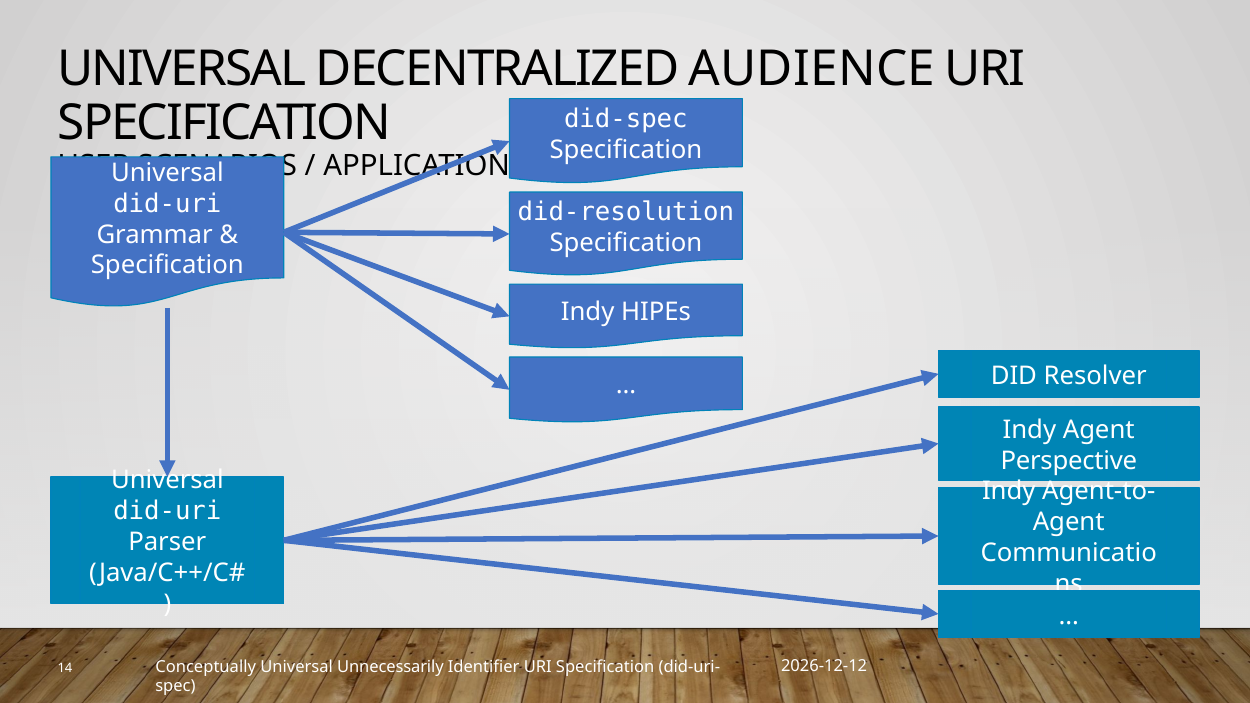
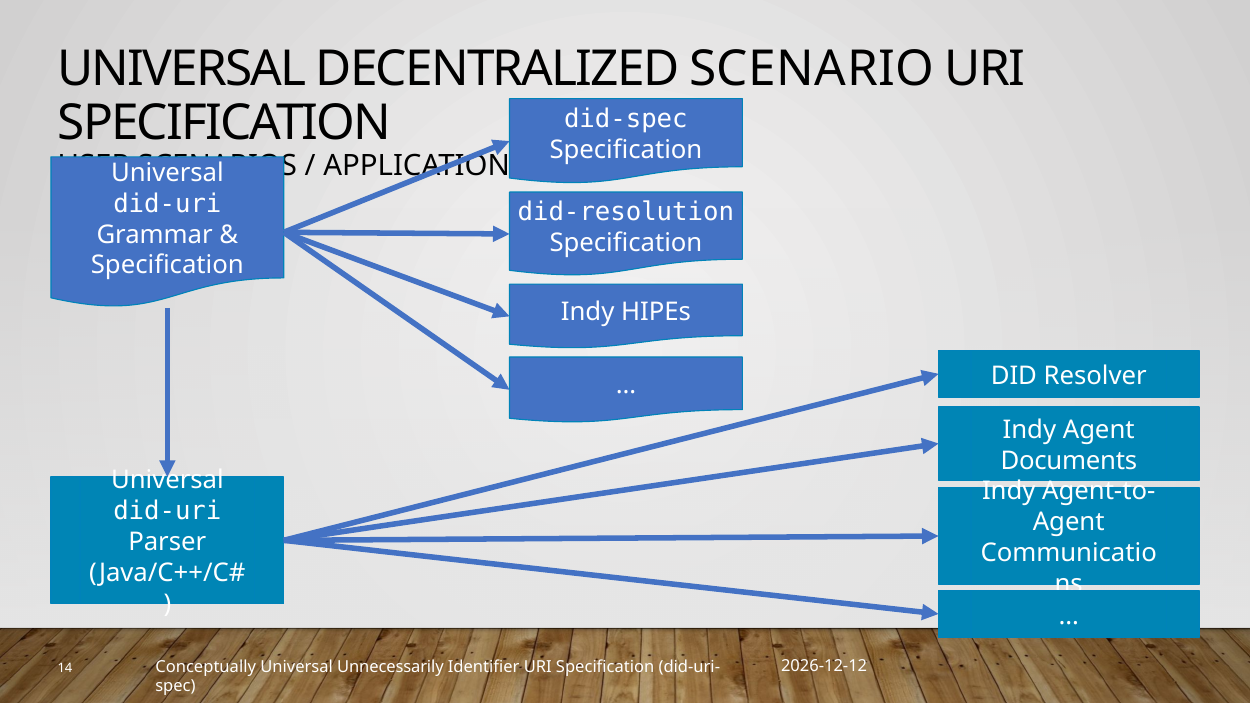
AUDIENCE: AUDIENCE -> SCENARIO
Perspective: Perspective -> Documents
